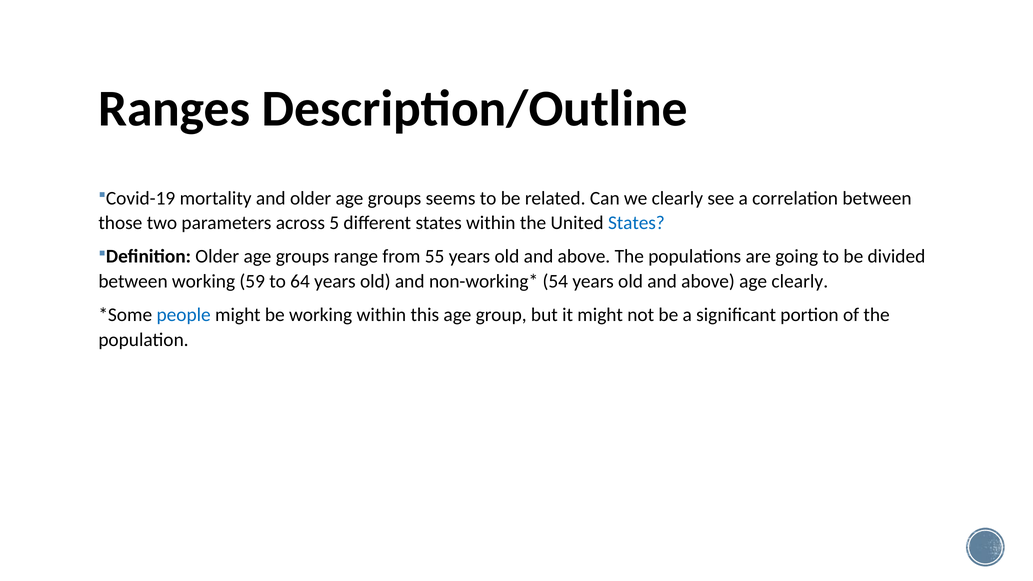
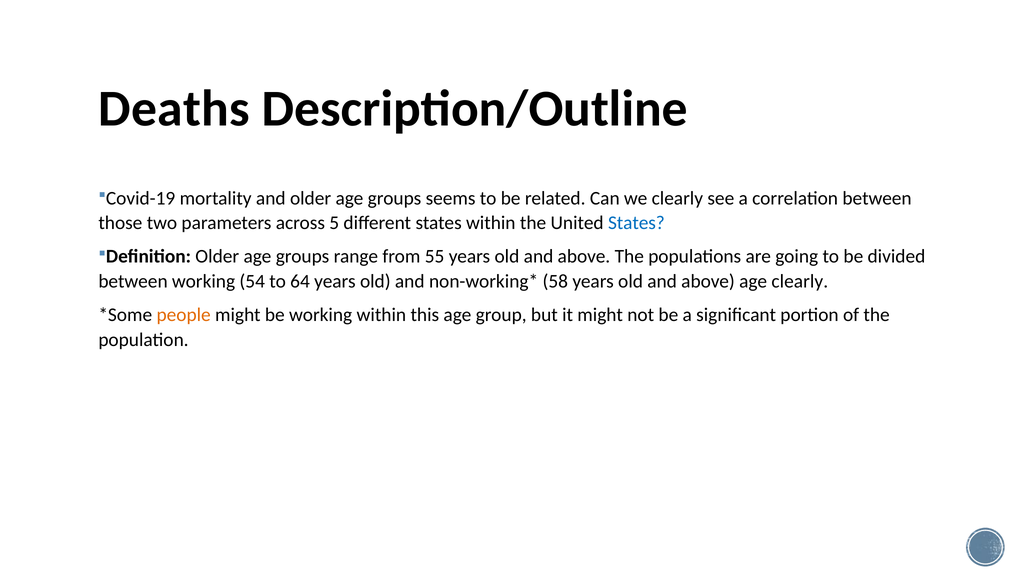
Ranges: Ranges -> Deaths
59: 59 -> 54
54: 54 -> 58
people colour: blue -> orange
